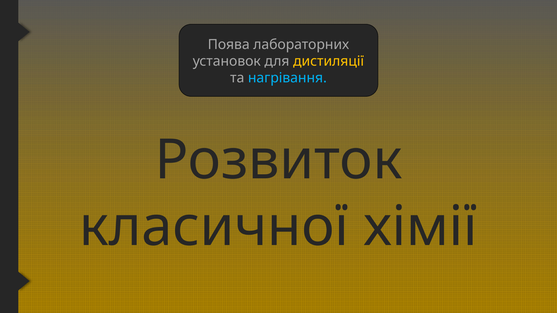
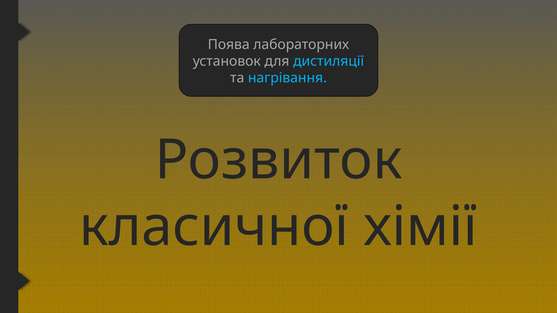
дистиляції colour: yellow -> light blue
